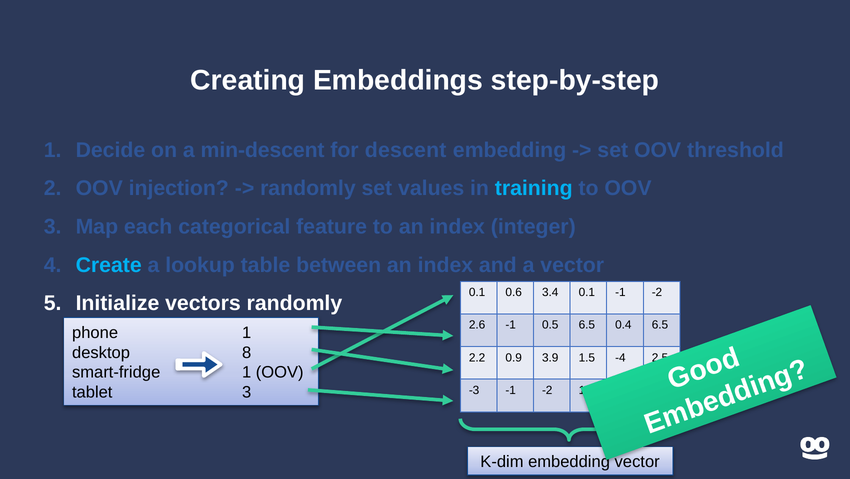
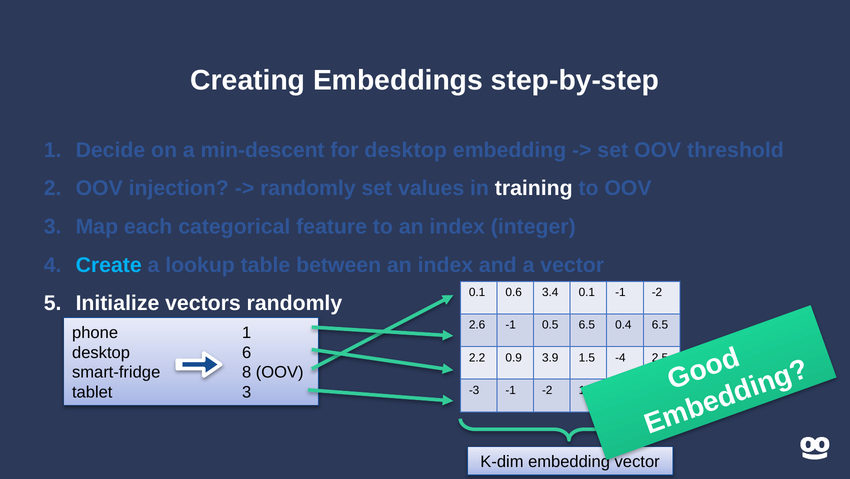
for descent: descent -> desktop
training colour: light blue -> white
8: 8 -> 6
smart-fridge 1: 1 -> 8
